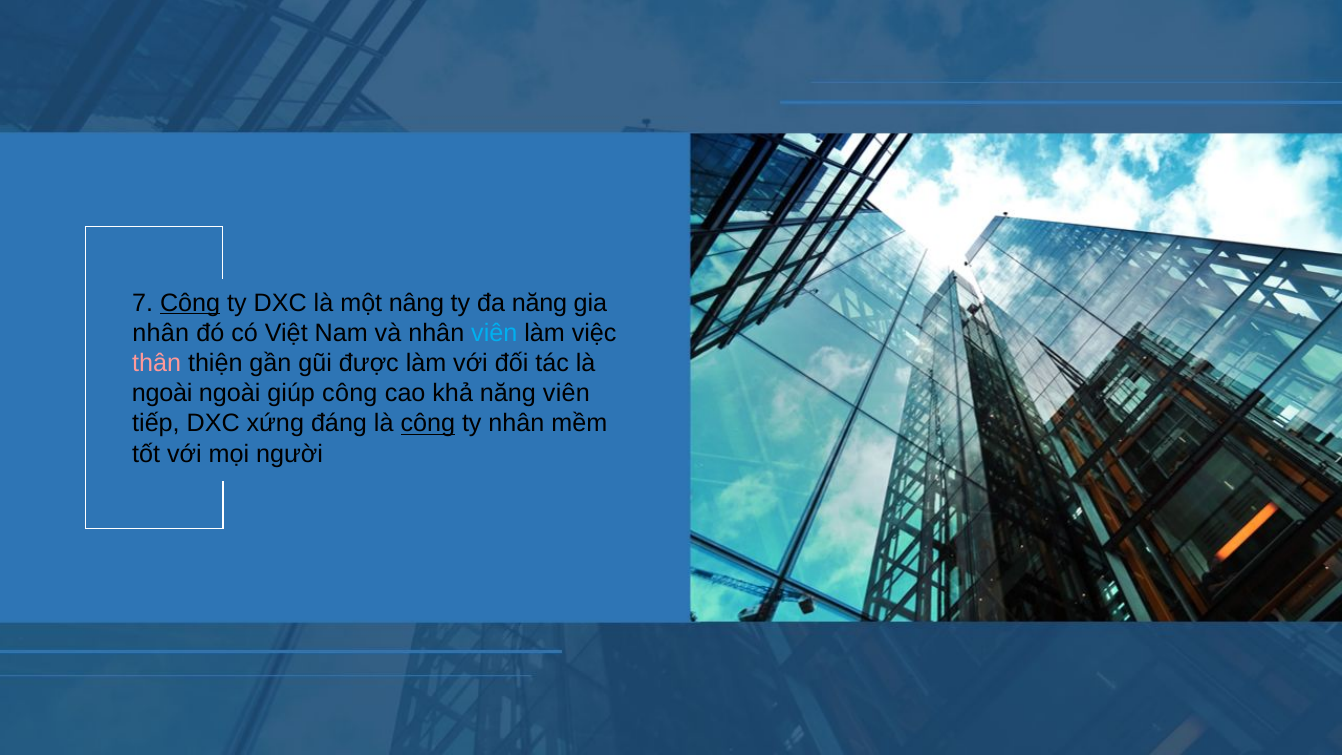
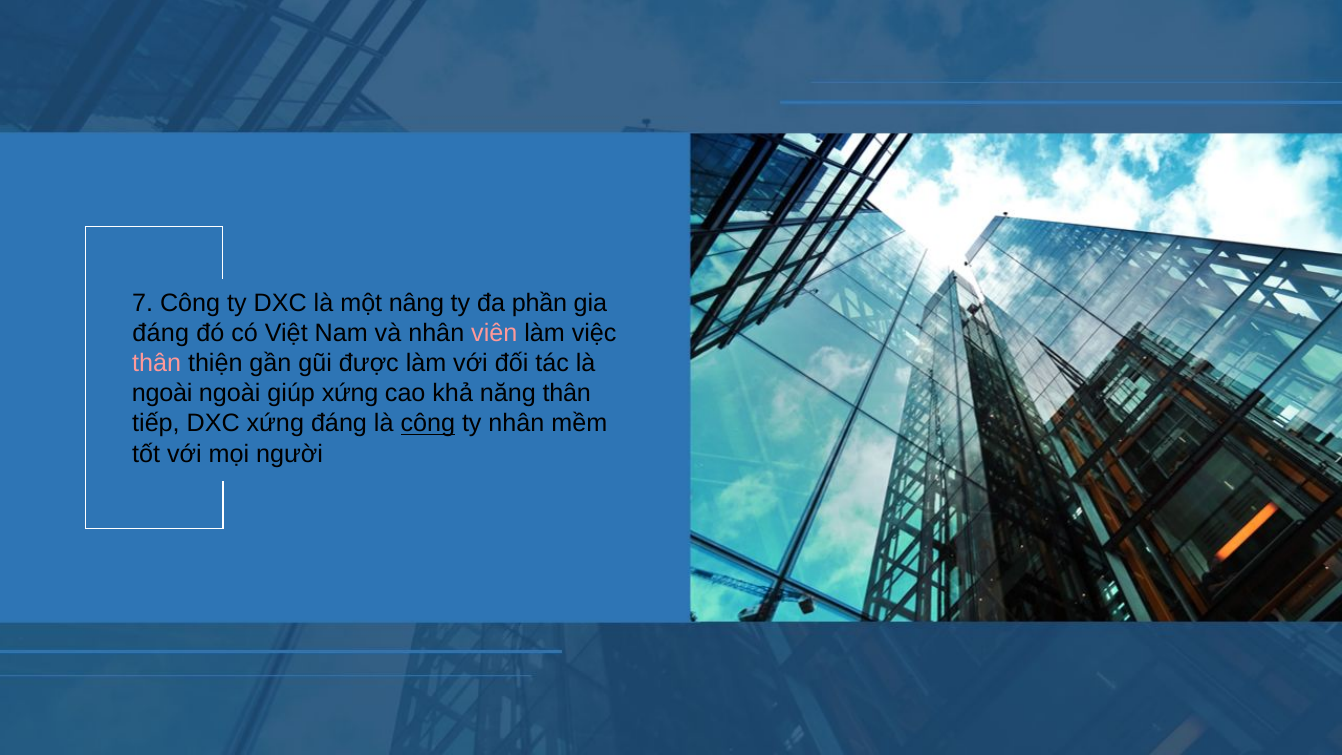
Công at (190, 303) underline: present -> none
đa năng: năng -> phần
nhân at (161, 333): nhân -> đáng
viên at (494, 333) colour: light blue -> pink
giúp công: công -> xứng
năng viên: viên -> thân
